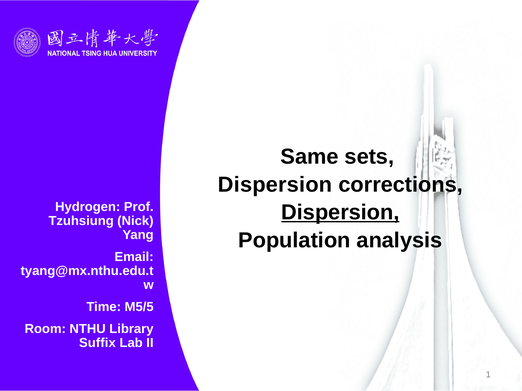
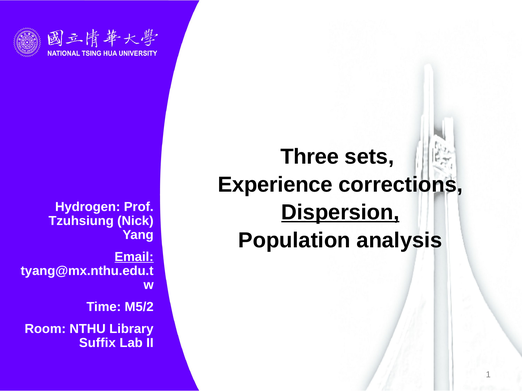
Same: Same -> Three
Dispersion at (275, 185): Dispersion -> Experience
Email underline: none -> present
M5/5: M5/5 -> M5/2
